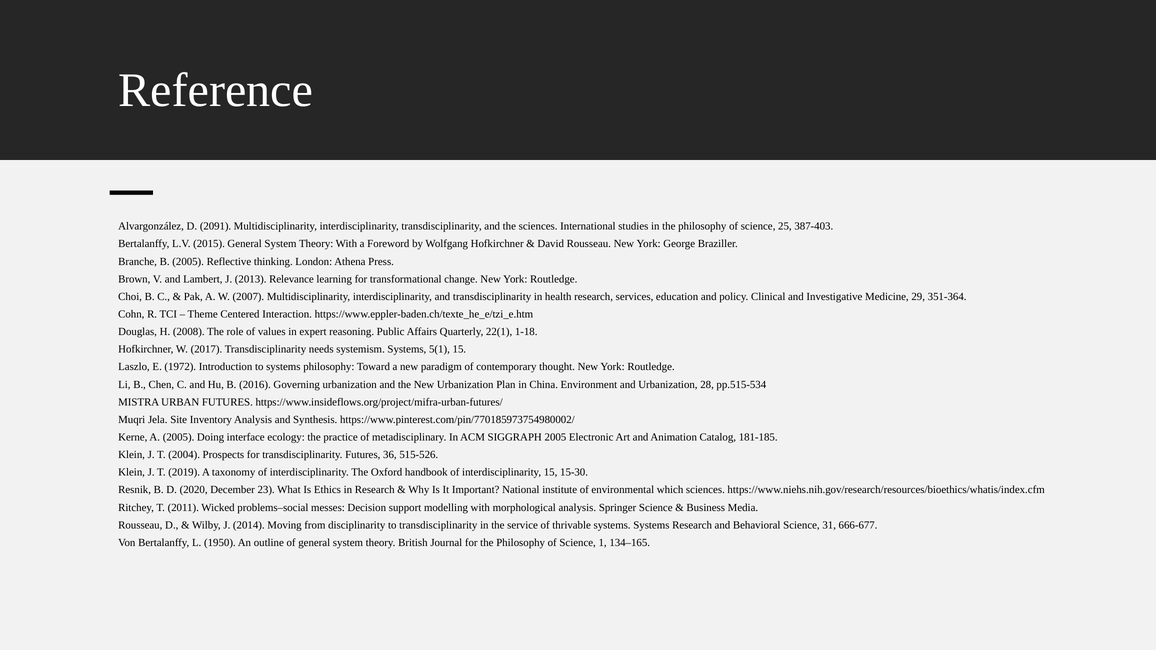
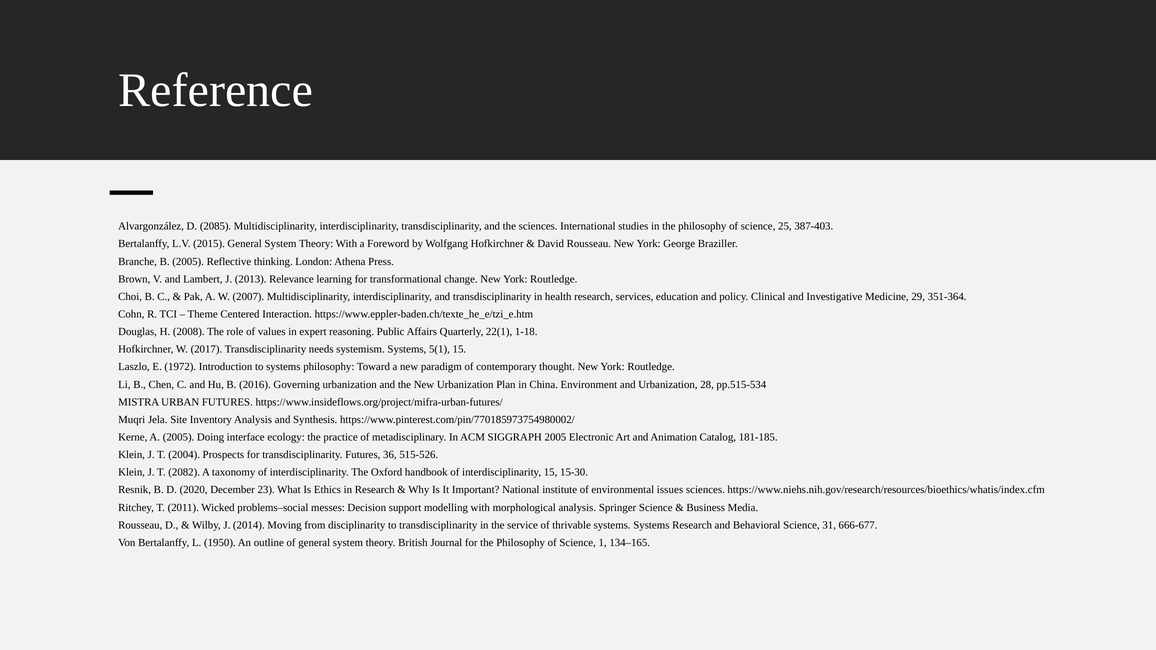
2091: 2091 -> 2085
2019: 2019 -> 2082
which: which -> issues
